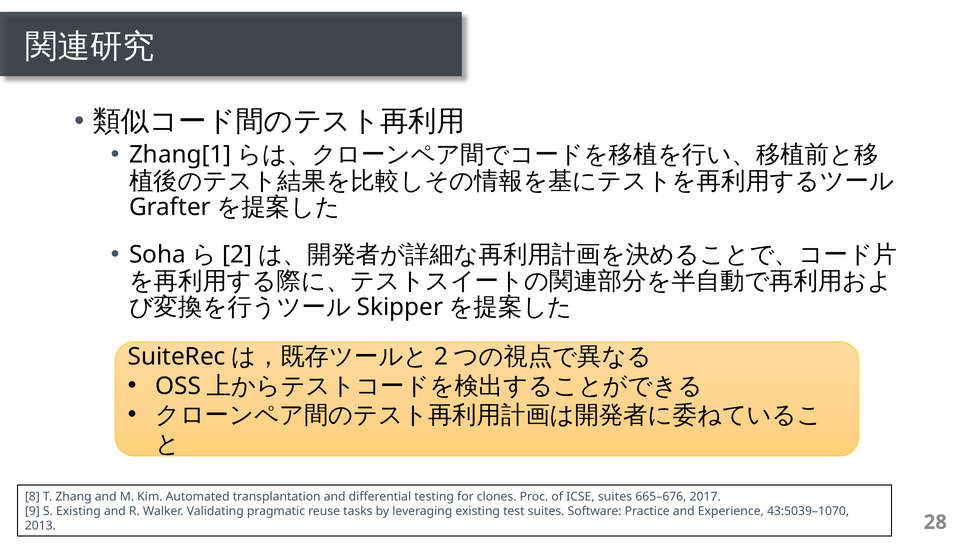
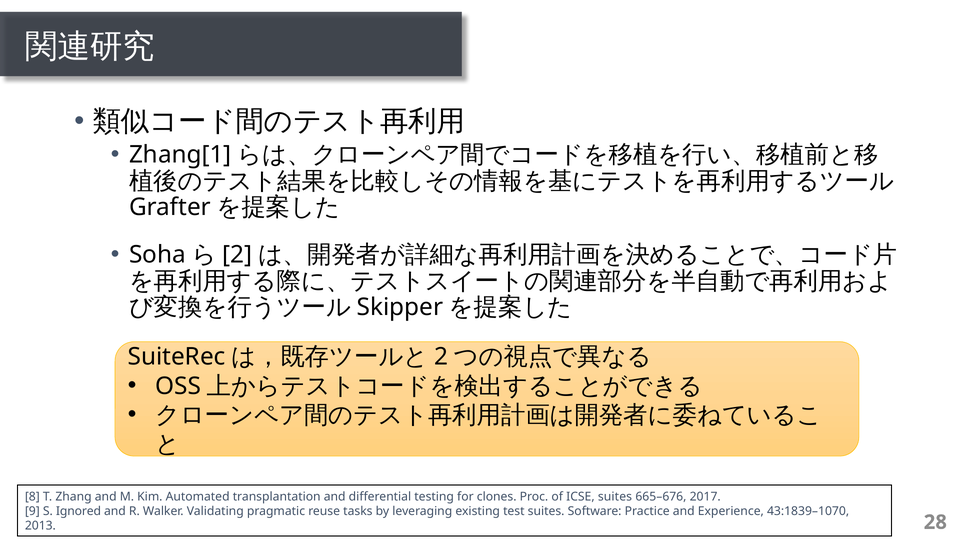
S Existing: Existing -> Ignored
43:5039–1070: 43:5039–1070 -> 43:1839–1070
